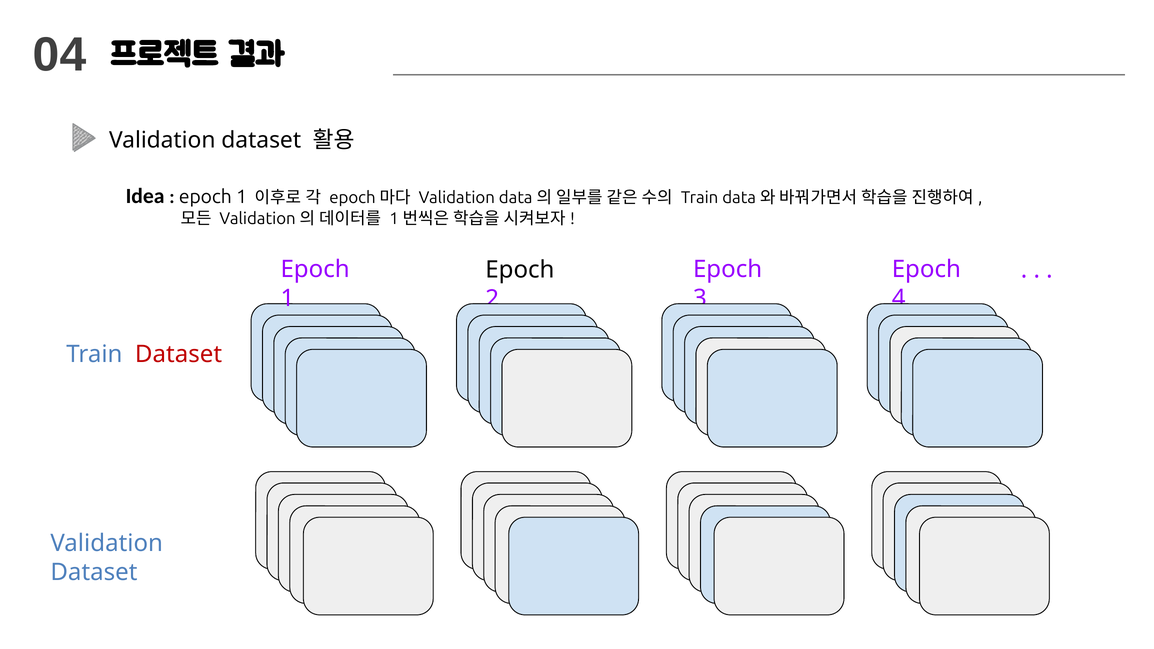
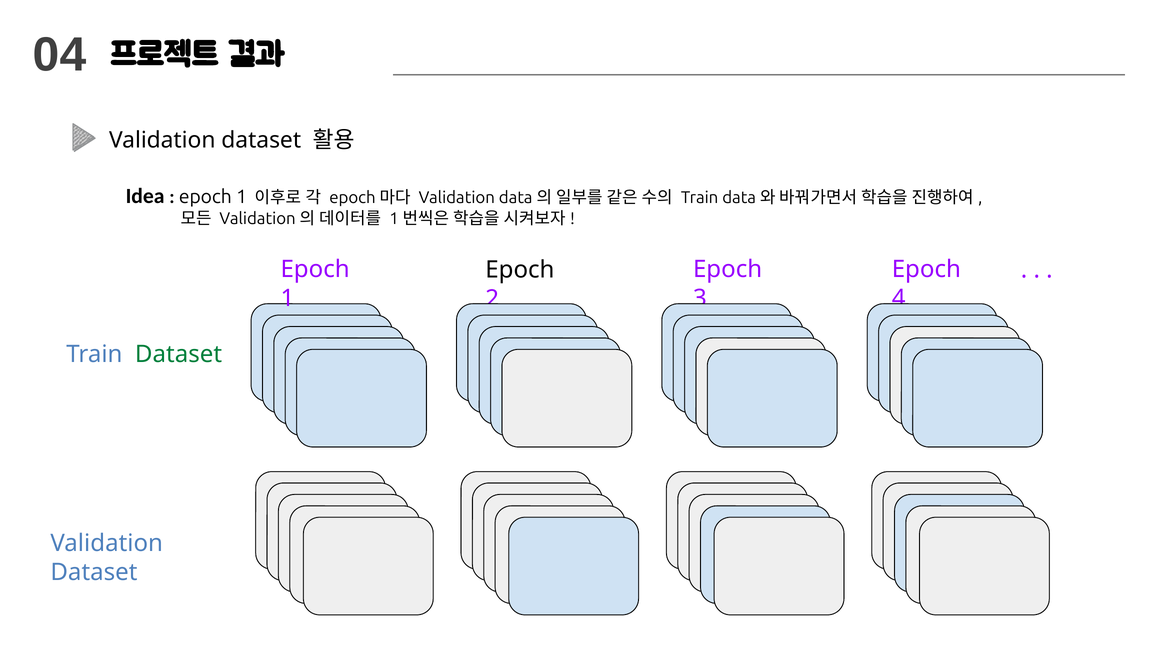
Dataset at (179, 354) colour: red -> green
